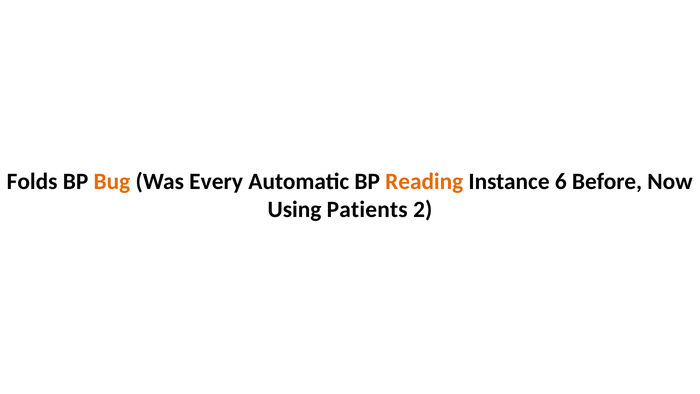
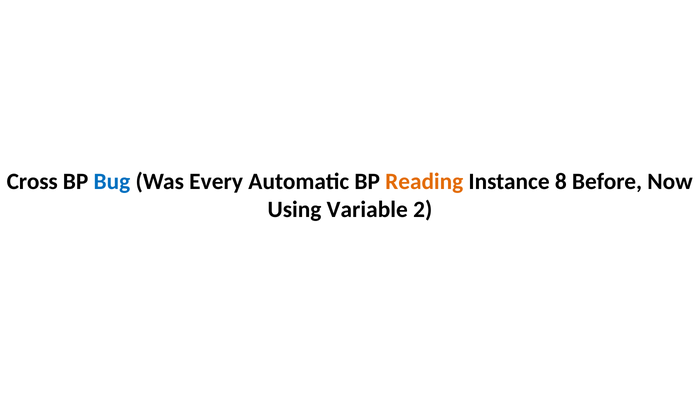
Folds: Folds -> Cross
Bug colour: orange -> blue
6: 6 -> 8
Patients: Patients -> Variable
